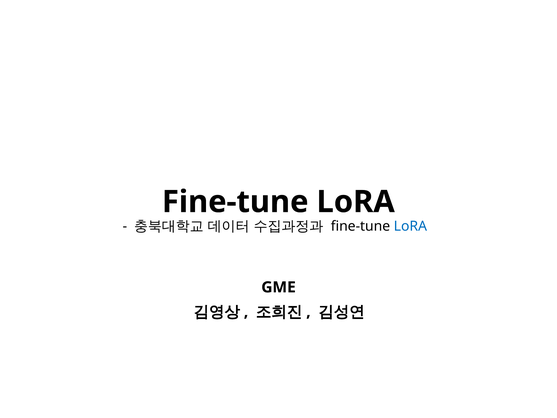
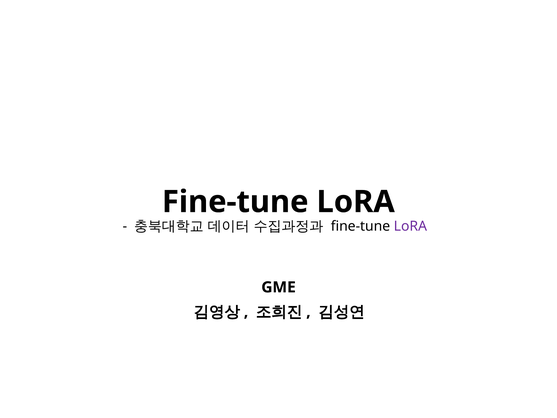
LoRA at (410, 226) colour: blue -> purple
